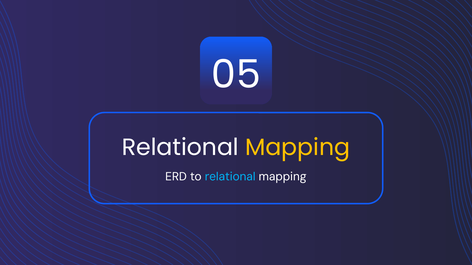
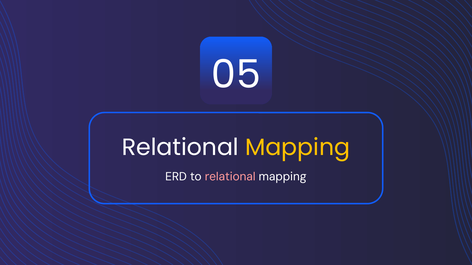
relational at (230, 177) colour: light blue -> pink
